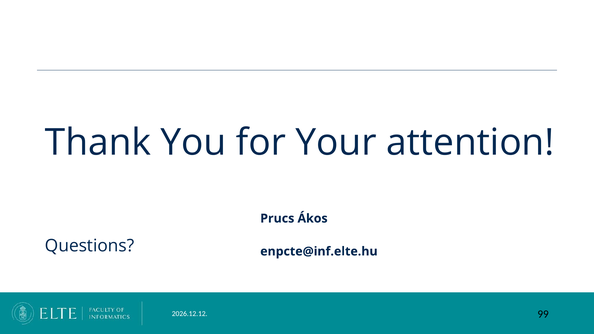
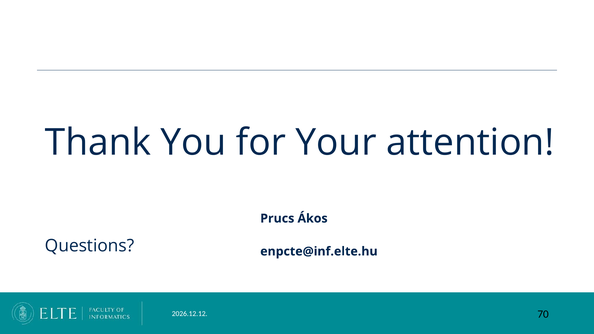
99: 99 -> 70
